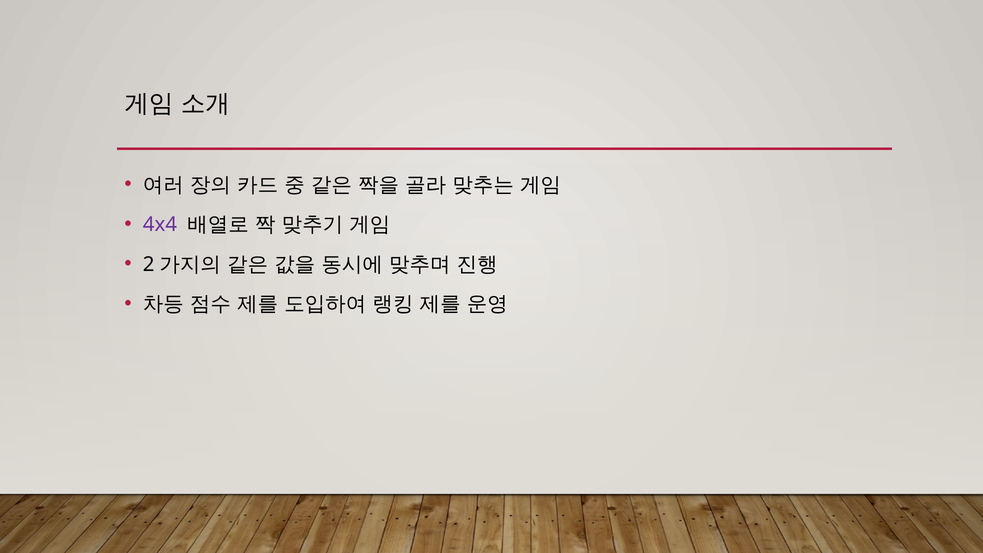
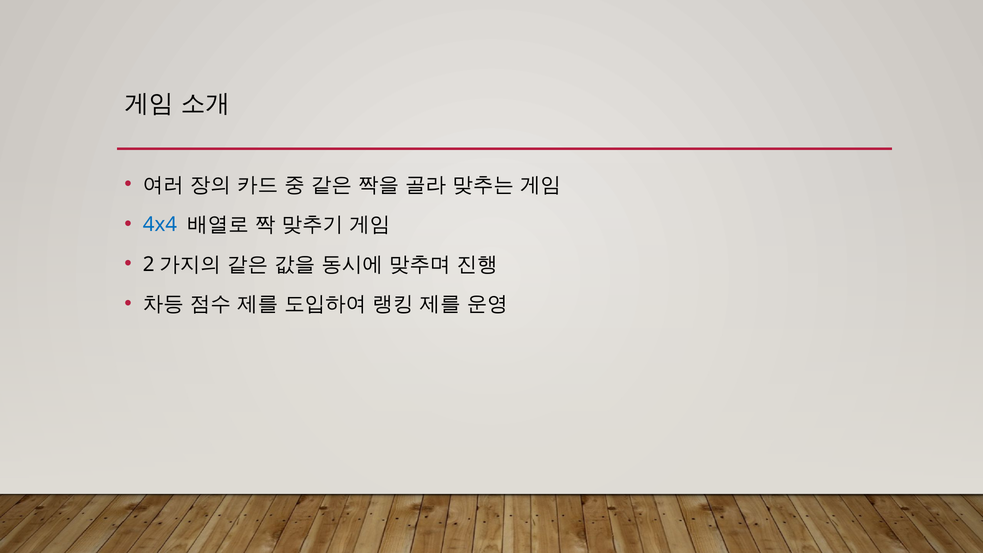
4x4 colour: purple -> blue
